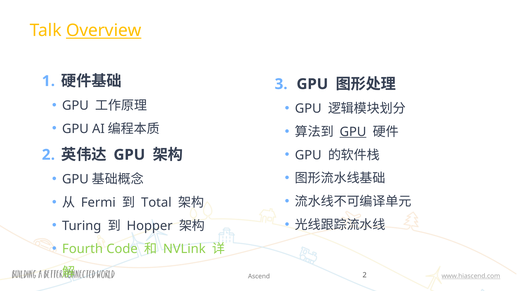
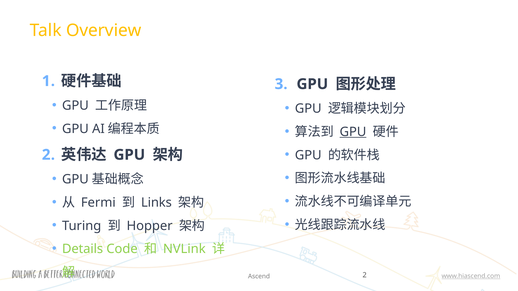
Overview underline: present -> none
Total: Total -> Links
Fourth: Fourth -> Details
